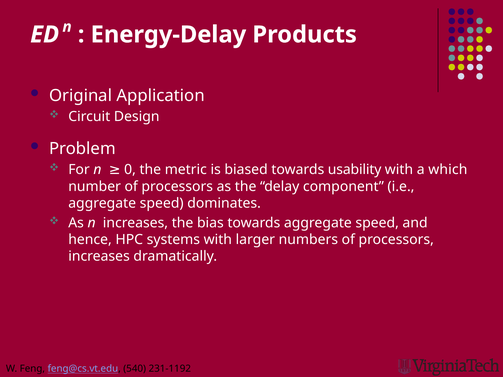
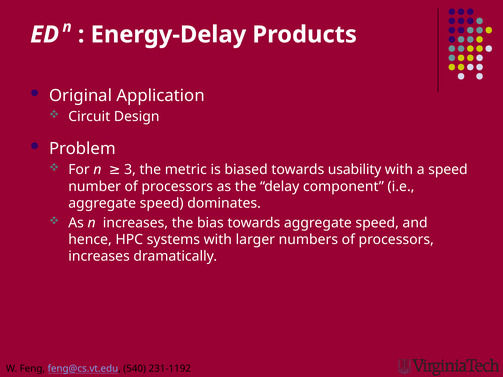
0: 0 -> 3
a which: which -> speed
